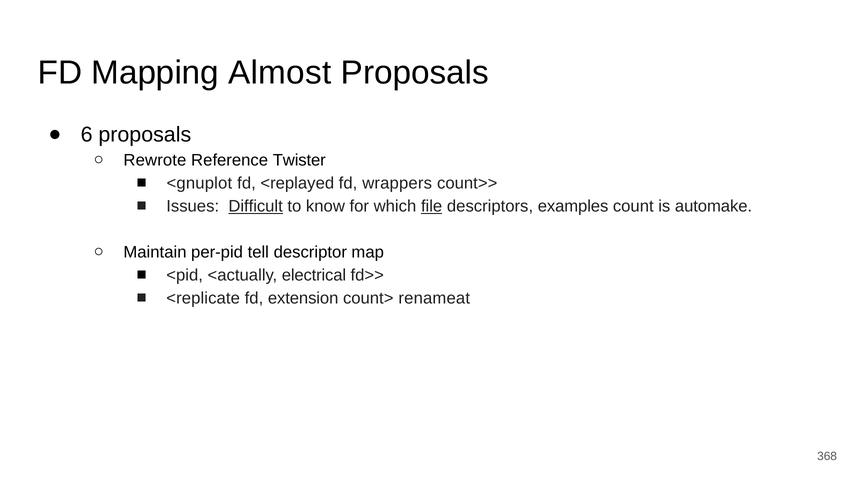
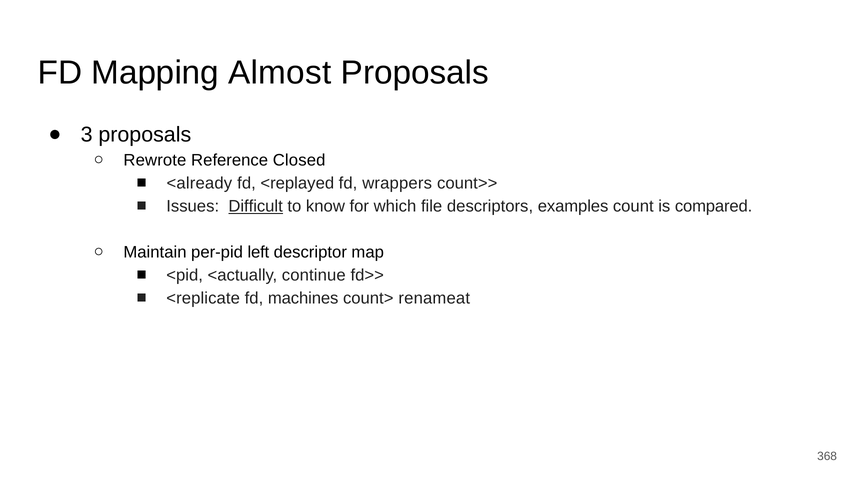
6: 6 -> 3
Twister: Twister -> Closed
<gnuplot: <gnuplot -> <already
file underline: present -> none
automake: automake -> compared
tell: tell -> left
electrical: electrical -> continue
extension: extension -> machines
